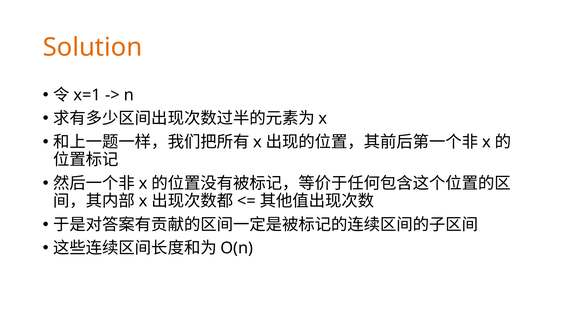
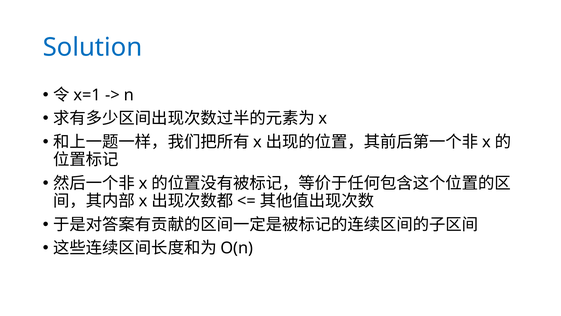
Solution colour: orange -> blue
